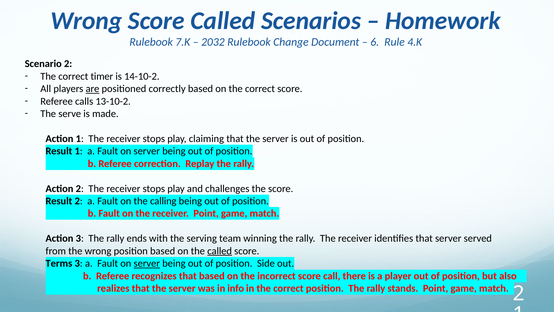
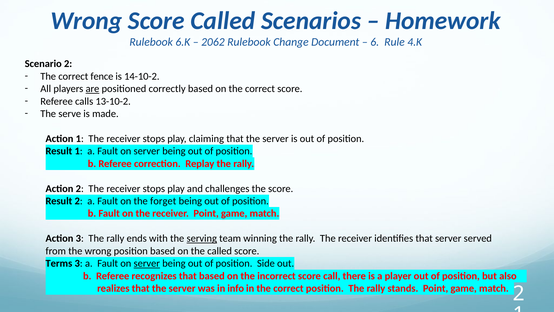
7.K: 7.K -> 6.K
2032: 2032 -> 2062
timer: timer -> fence
calling: calling -> forget
serving underline: none -> present
called at (220, 251) underline: present -> none
